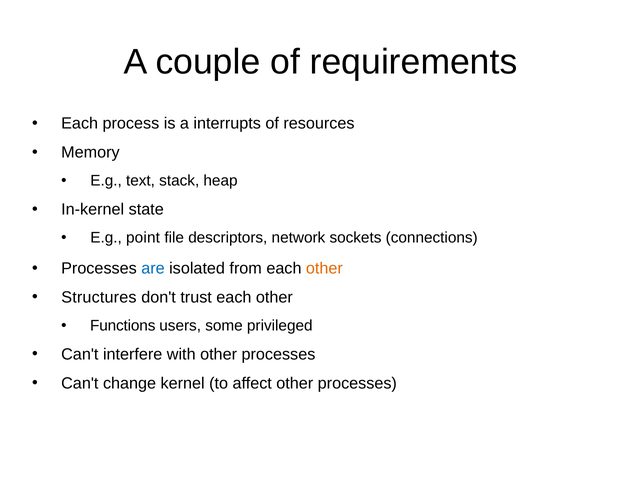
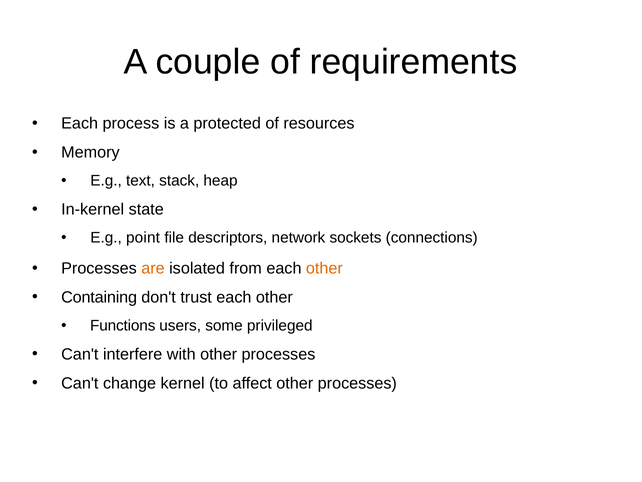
interrupts: interrupts -> protected
are colour: blue -> orange
Structures: Structures -> Containing
